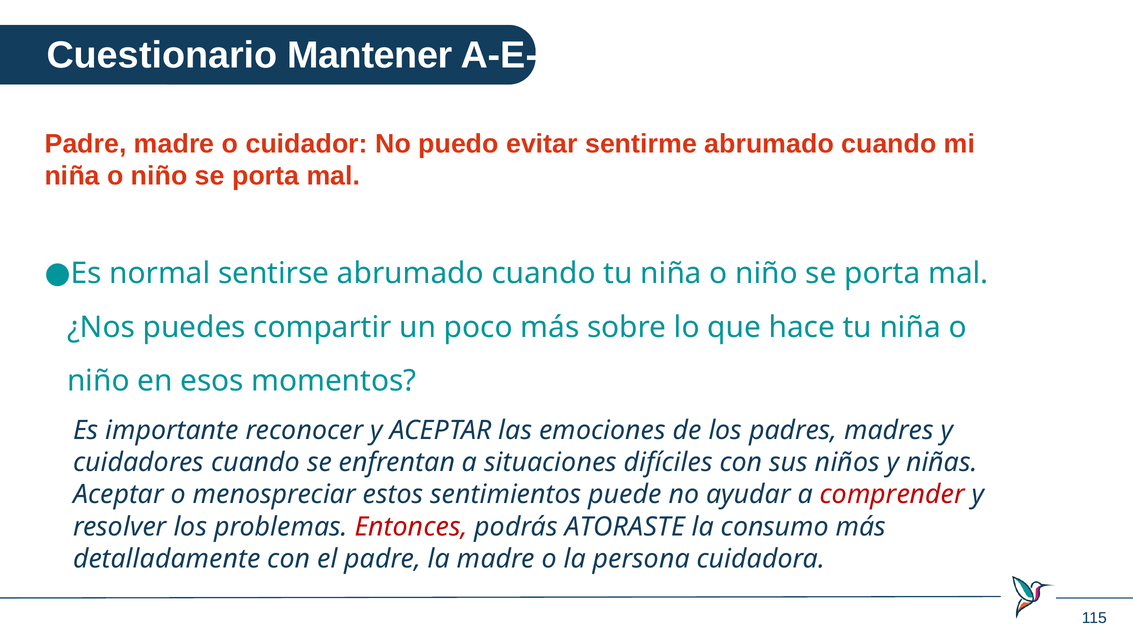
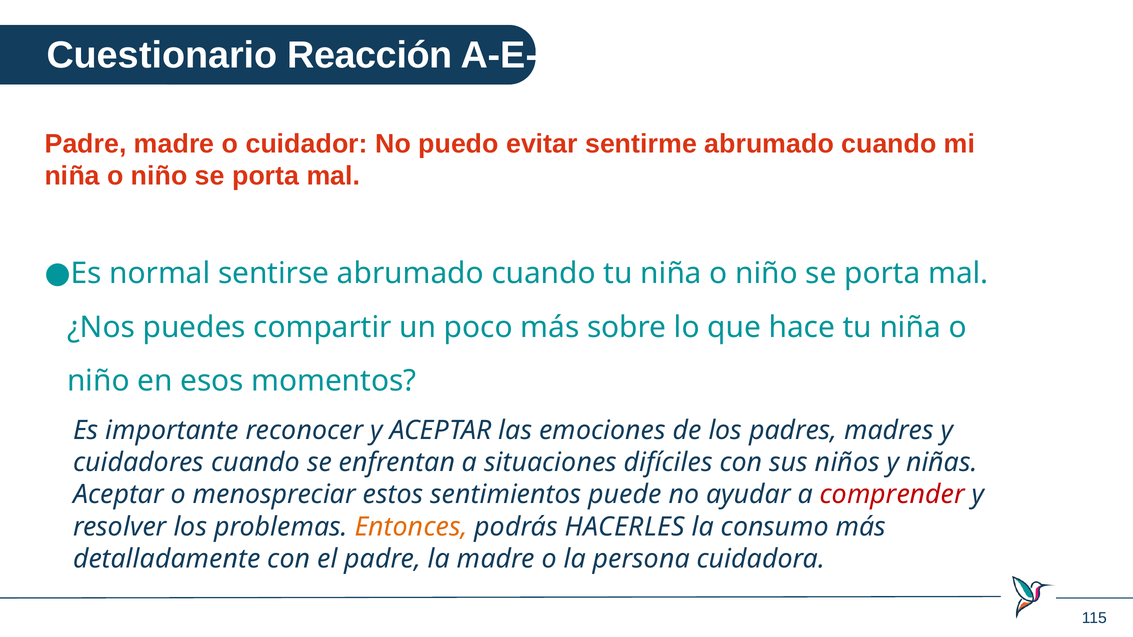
Mantener: Mantener -> Reacción
Entonces colour: red -> orange
ATORASTE: ATORASTE -> HACERLES
